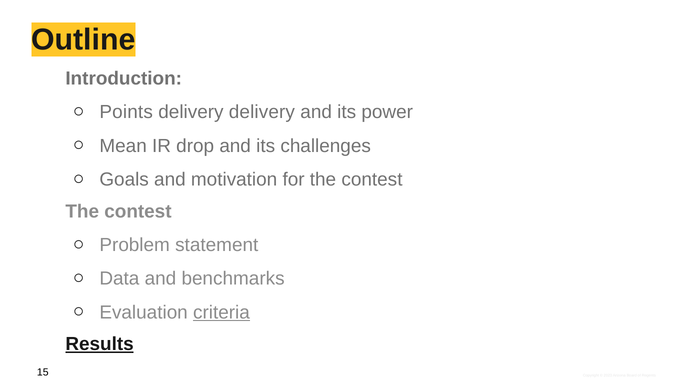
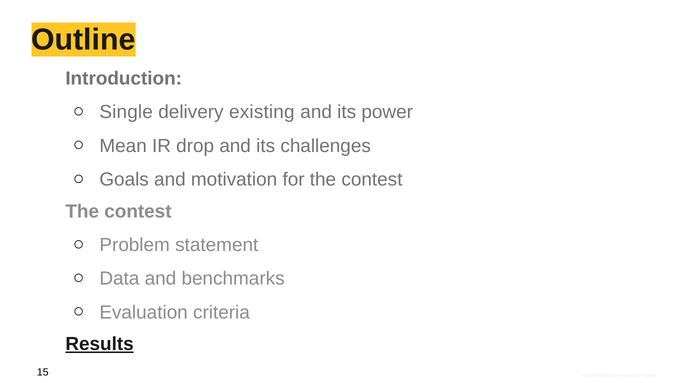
Points: Points -> Single
delivery delivery: delivery -> existing
criteria underline: present -> none
